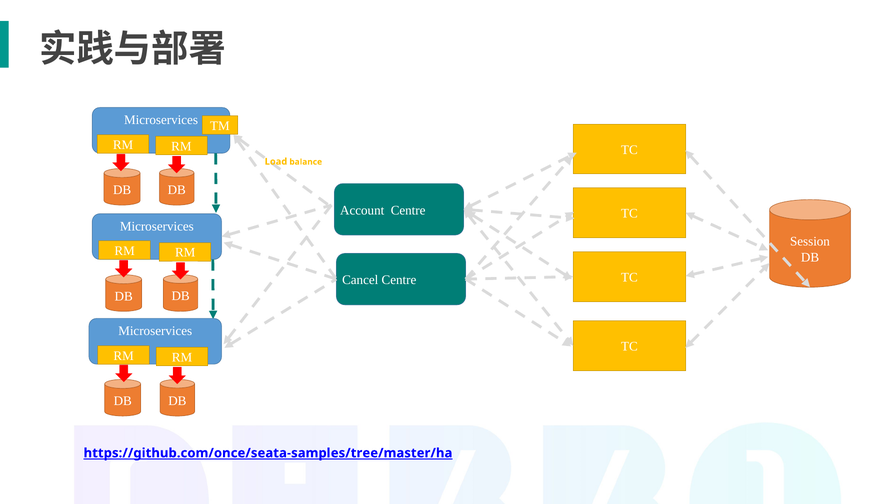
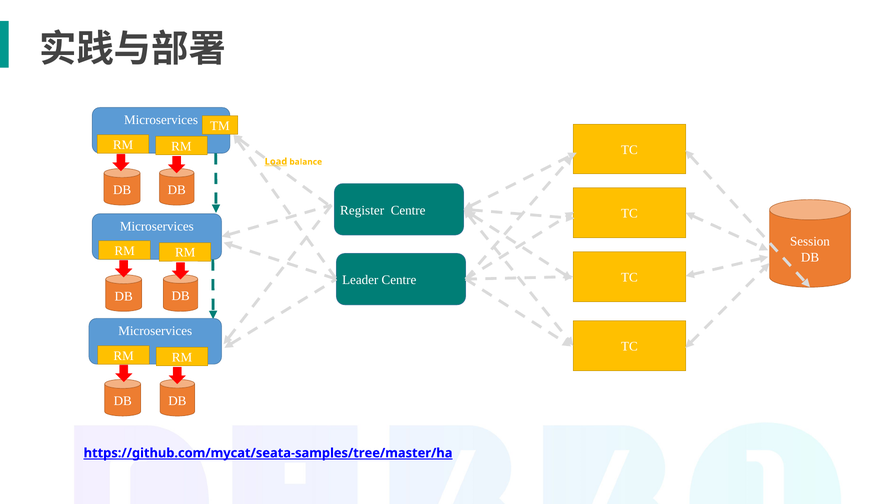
Load underline: none -> present
Account: Account -> Register
Cancel: Cancel -> Leader
https://github.com/once/seata-samples/tree/master/ha: https://github.com/once/seata-samples/tree/master/ha -> https://github.com/mycat/seata-samples/tree/master/ha
